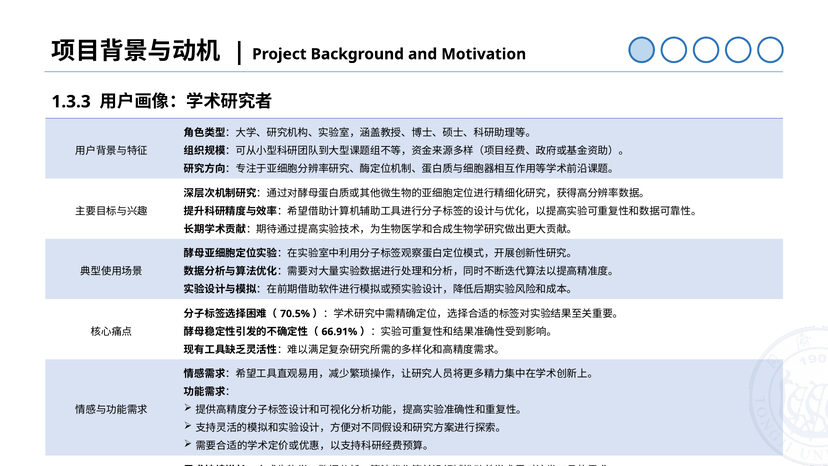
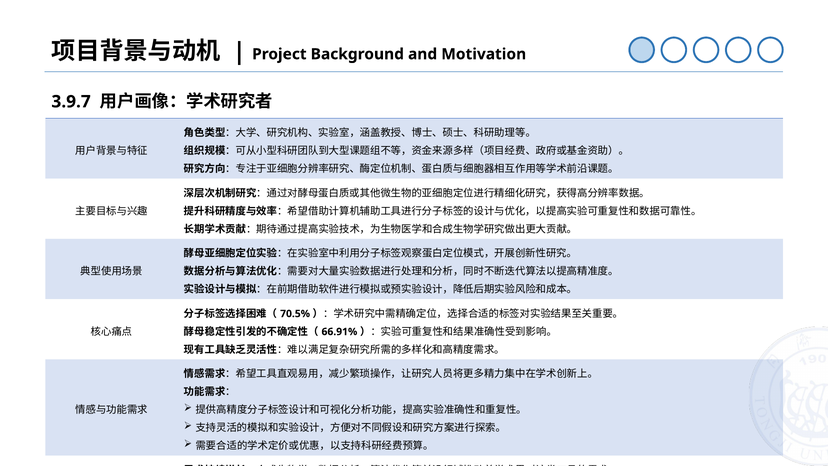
1.3.3: 1.3.3 -> 3.9.7
